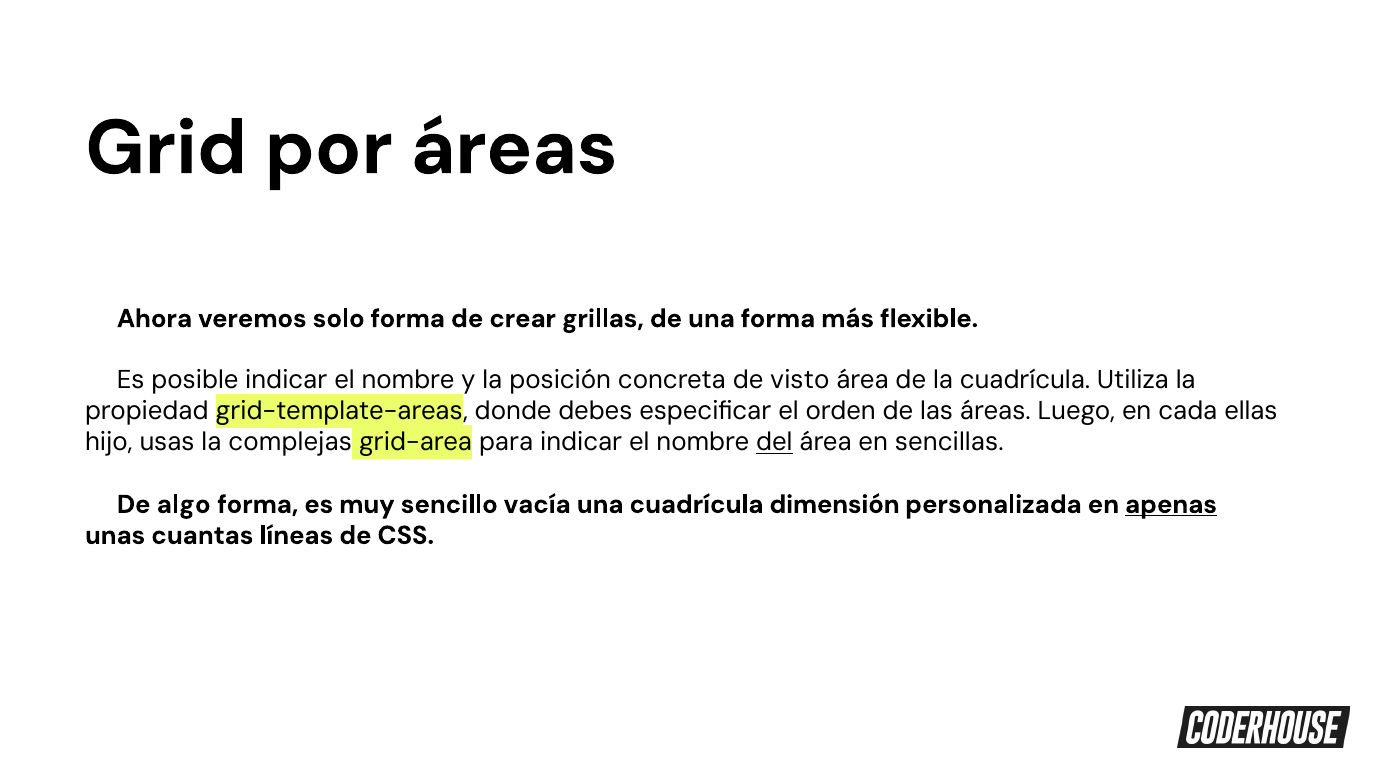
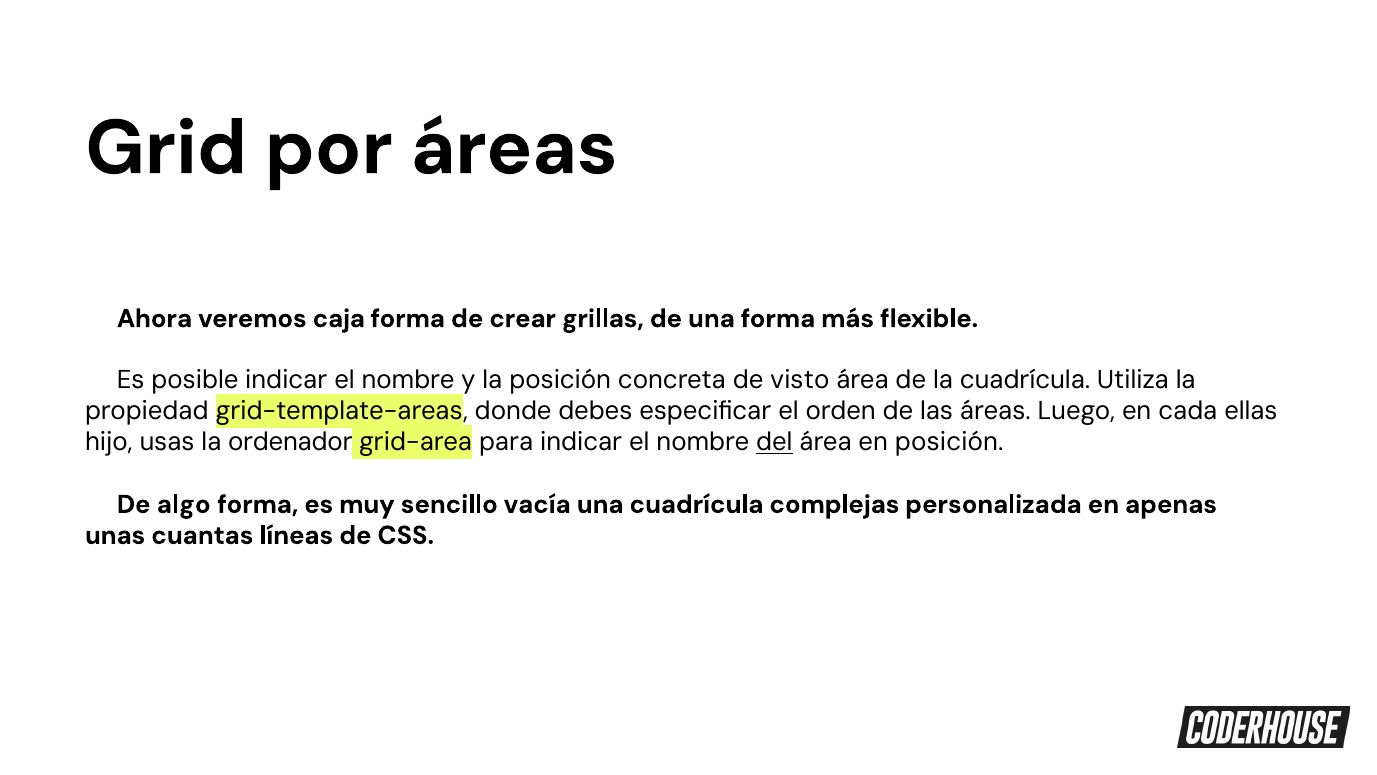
solo: solo -> caja
complejas: complejas -> ordenador
en sencillas: sencillas -> posición
dimensión: dimensión -> complejas
apenas underline: present -> none
